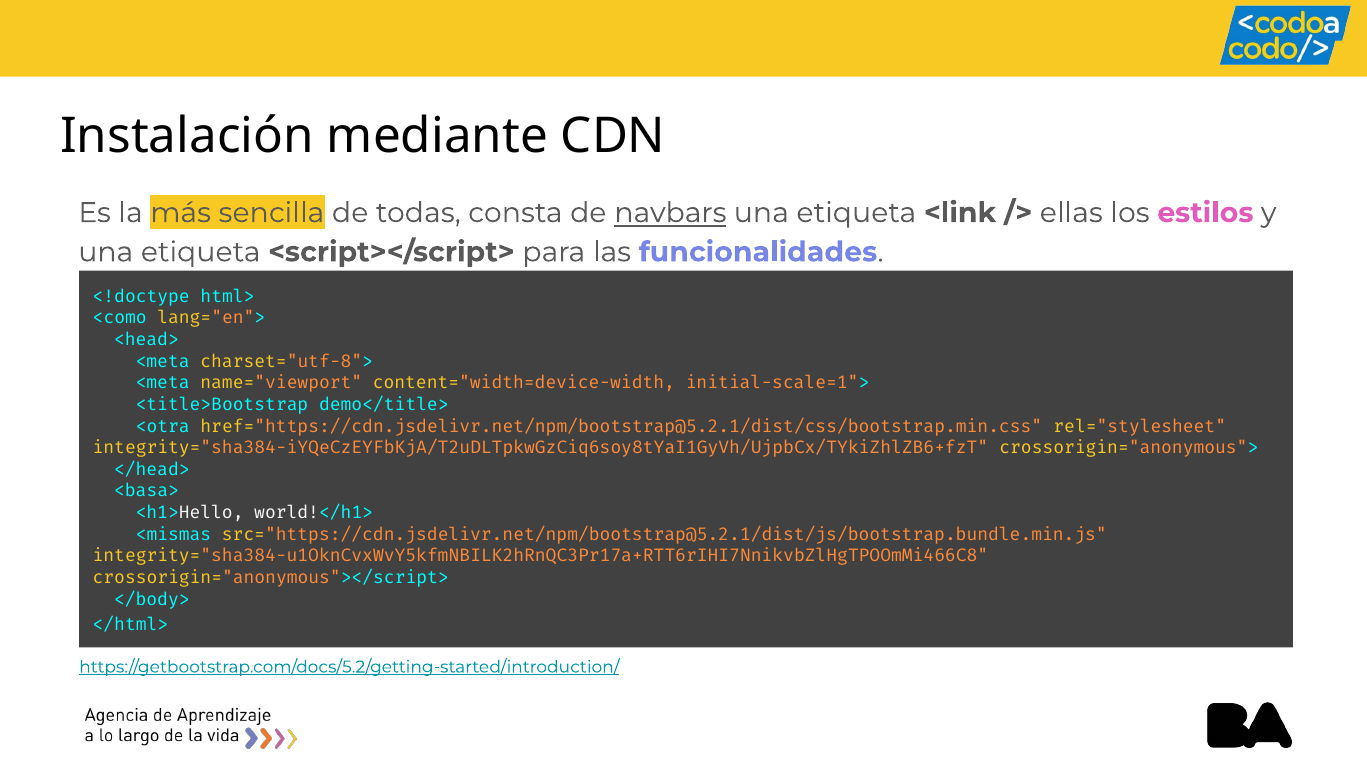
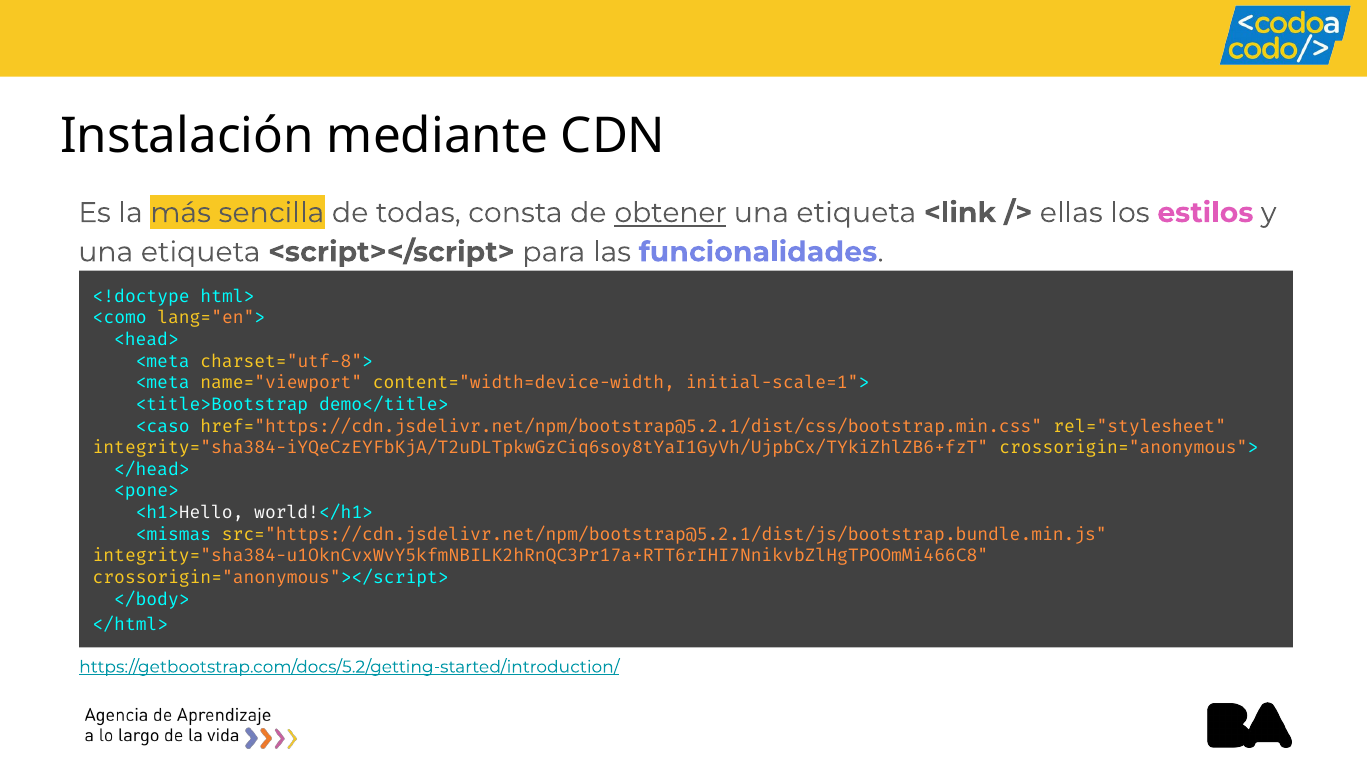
navbars: navbars -> obtener
<otra: <otra -> <caso
<basa>: <basa> -> <pone>
